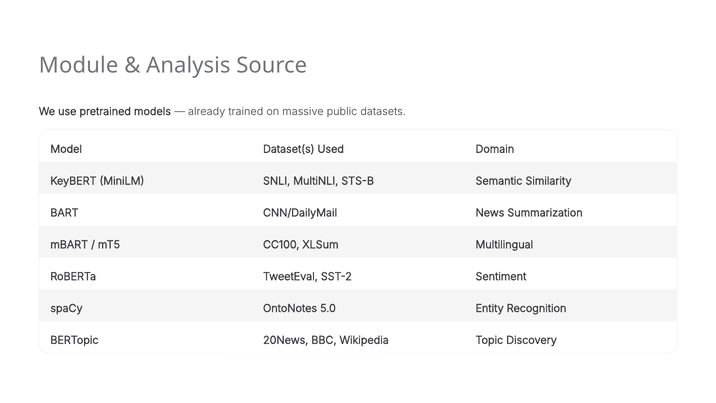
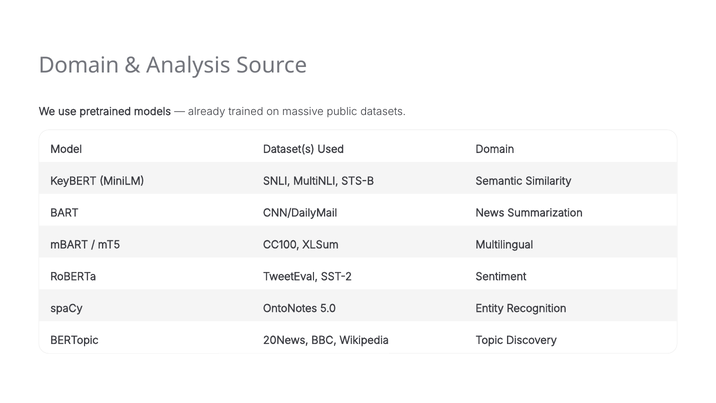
Module at (79, 65): Module -> Domain
